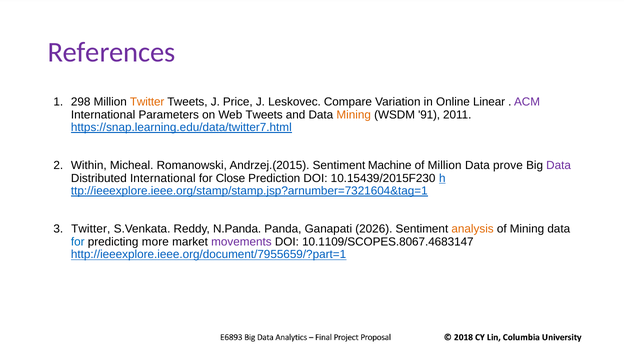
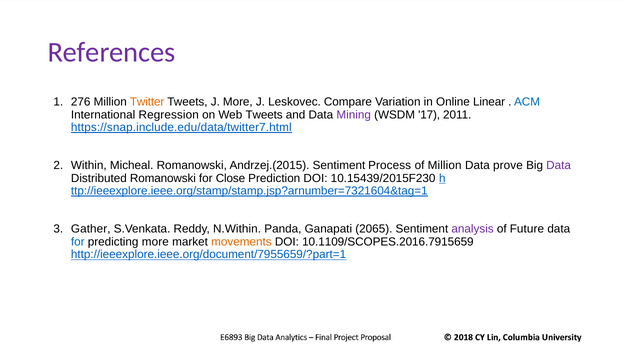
298: 298 -> 276
J Price: Price -> More
ACM colour: purple -> blue
Parameters: Parameters -> Regression
Mining at (354, 115) colour: orange -> purple
91: 91 -> 17
https://snap.learning.edu/data/twitter7.html: https://snap.learning.edu/data/twitter7.html -> https://snap.include.edu/data/twitter7.html
Machine: Machine -> Process
Distributed International: International -> Romanowski
Twitter at (91, 229): Twitter -> Gather
N.Panda: N.Panda -> N.Within
2026: 2026 -> 2065
analysis colour: orange -> purple
of Mining: Mining -> Future
movements colour: purple -> orange
10.1109/SCOPES.8067.4683147: 10.1109/SCOPES.8067.4683147 -> 10.1109/SCOPES.2016.7915659
